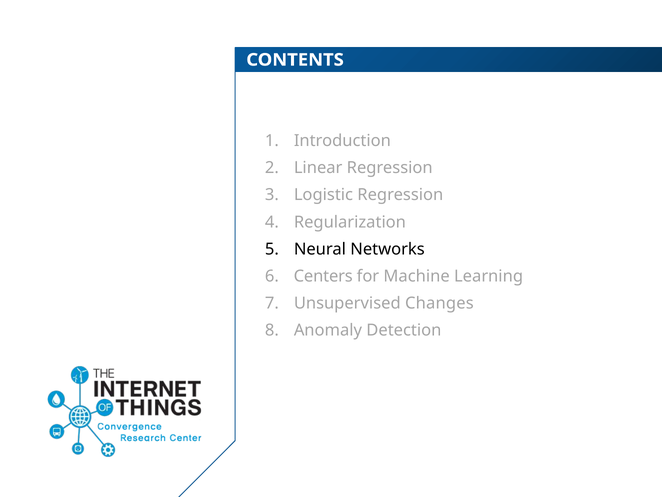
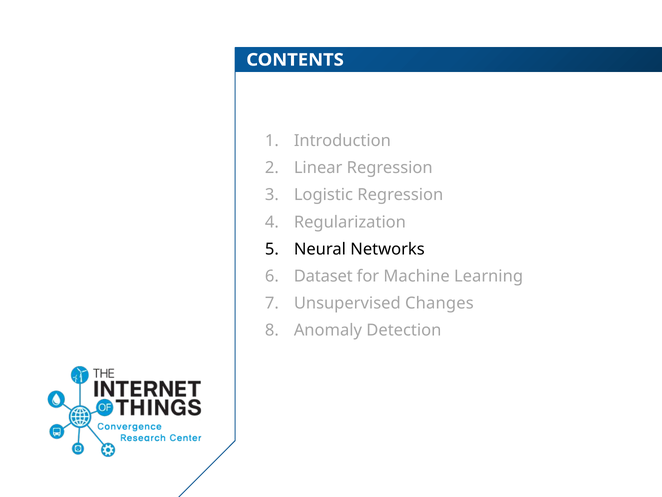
Centers: Centers -> Dataset
